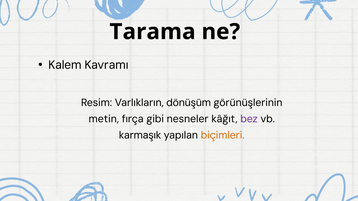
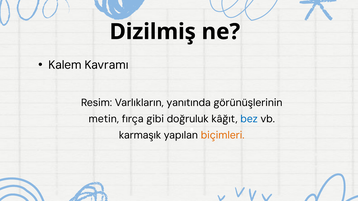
Tarama: Tarama -> Dizilmiş
dönüşüm: dönüşüm -> yanıtında
nesneler: nesneler -> doğruluk
bez colour: purple -> blue
